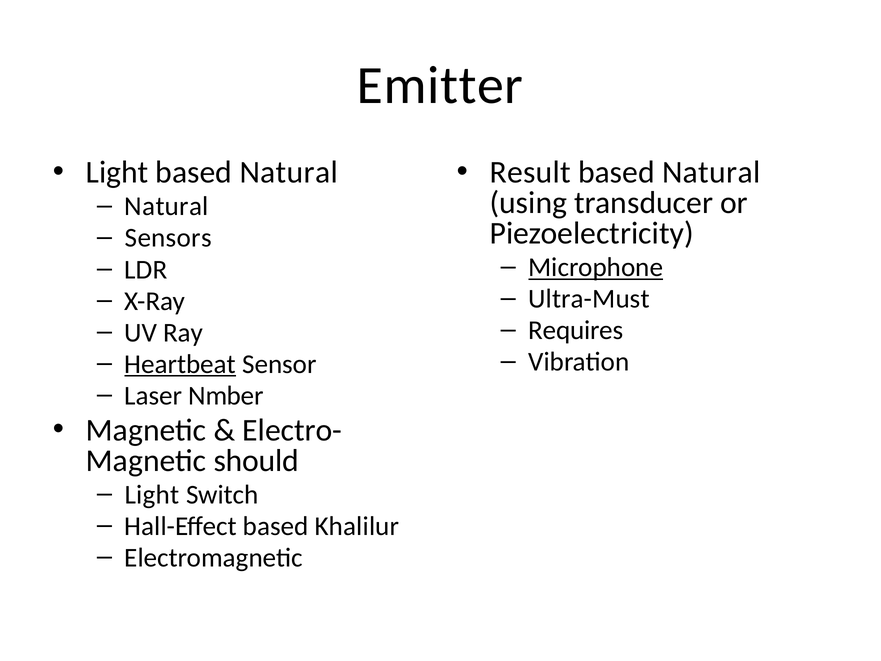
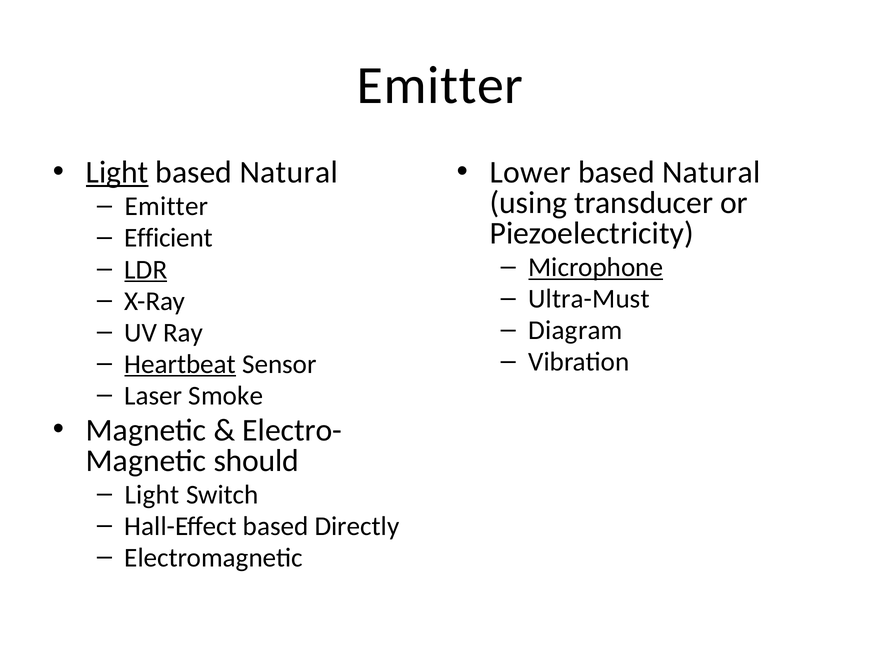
Light at (117, 172) underline: none -> present
Result: Result -> Lower
Natural at (167, 206): Natural -> Emitter
Sensors: Sensors -> Efficient
LDR underline: none -> present
Requires: Requires -> Diagram
Nmber: Nmber -> Smoke
Khalilur: Khalilur -> Directly
